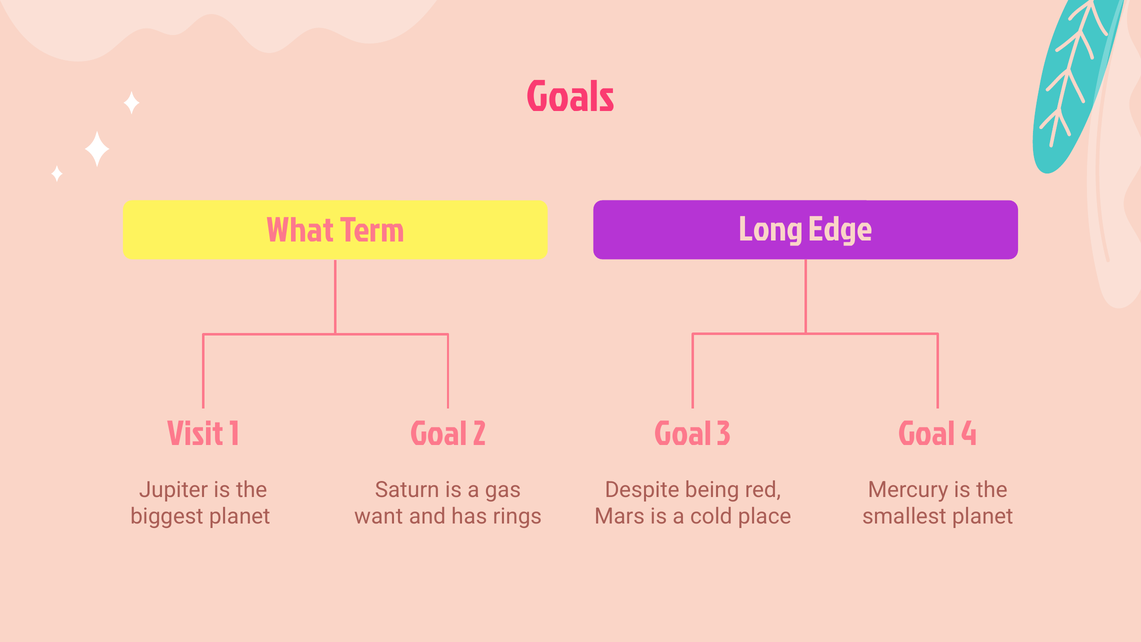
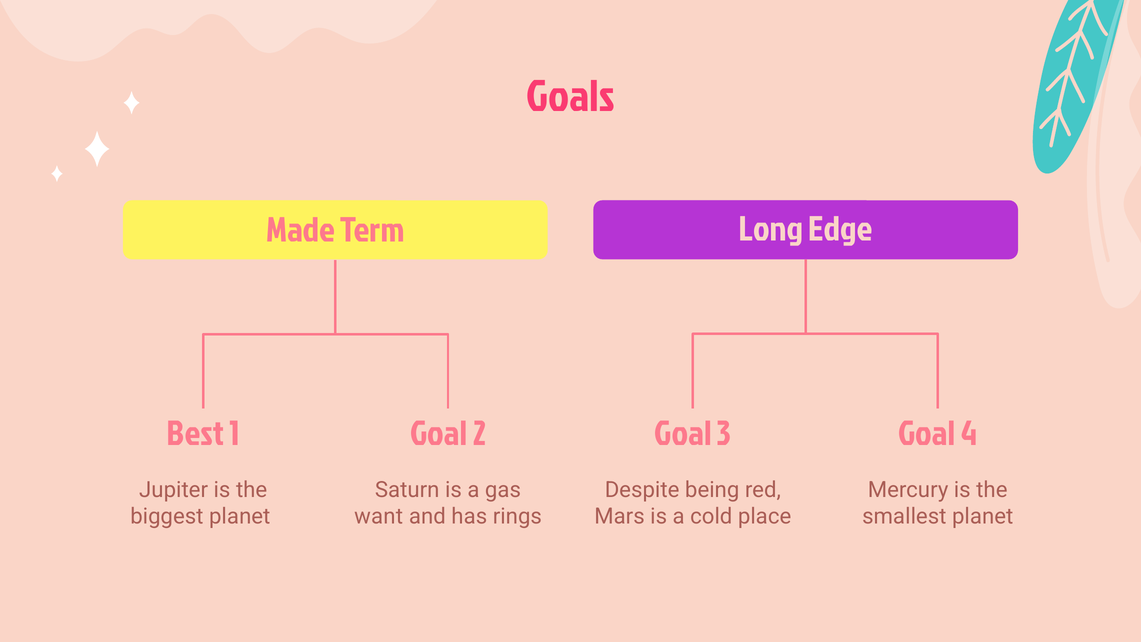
What: What -> Made
Visit: Visit -> Best
